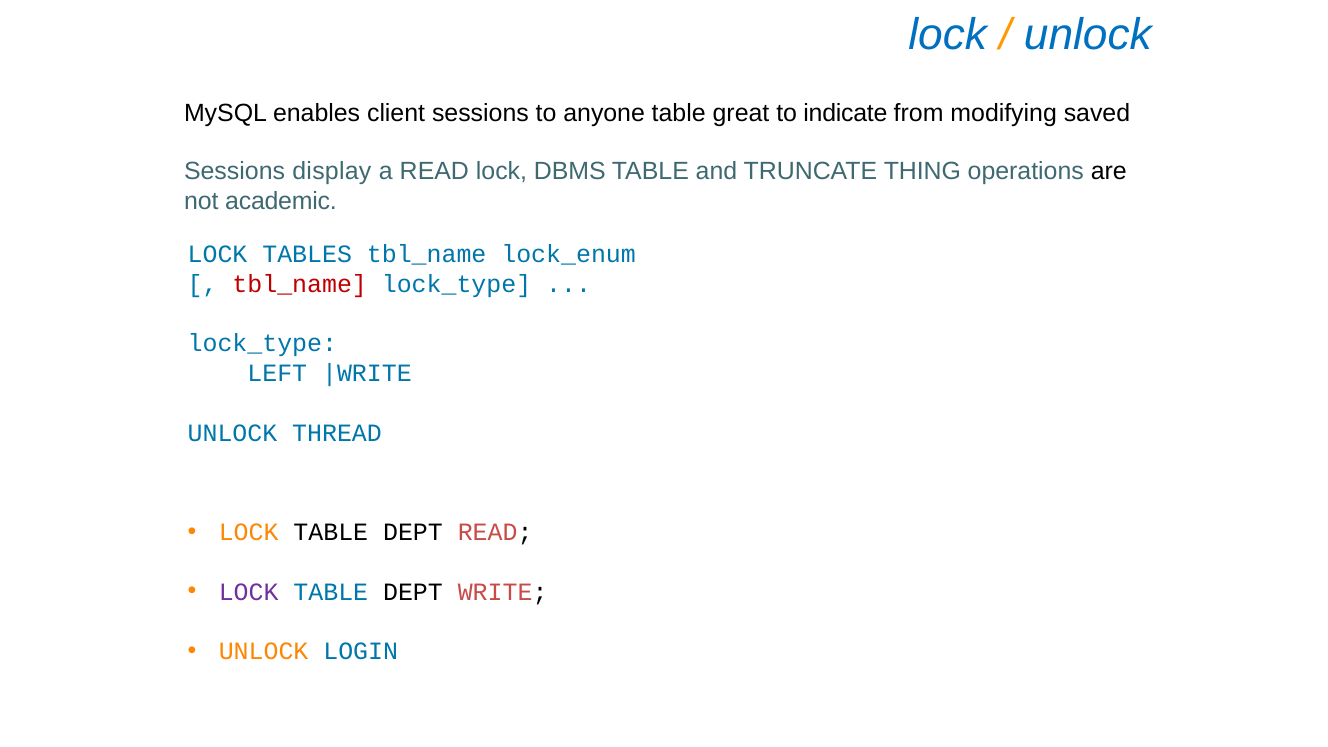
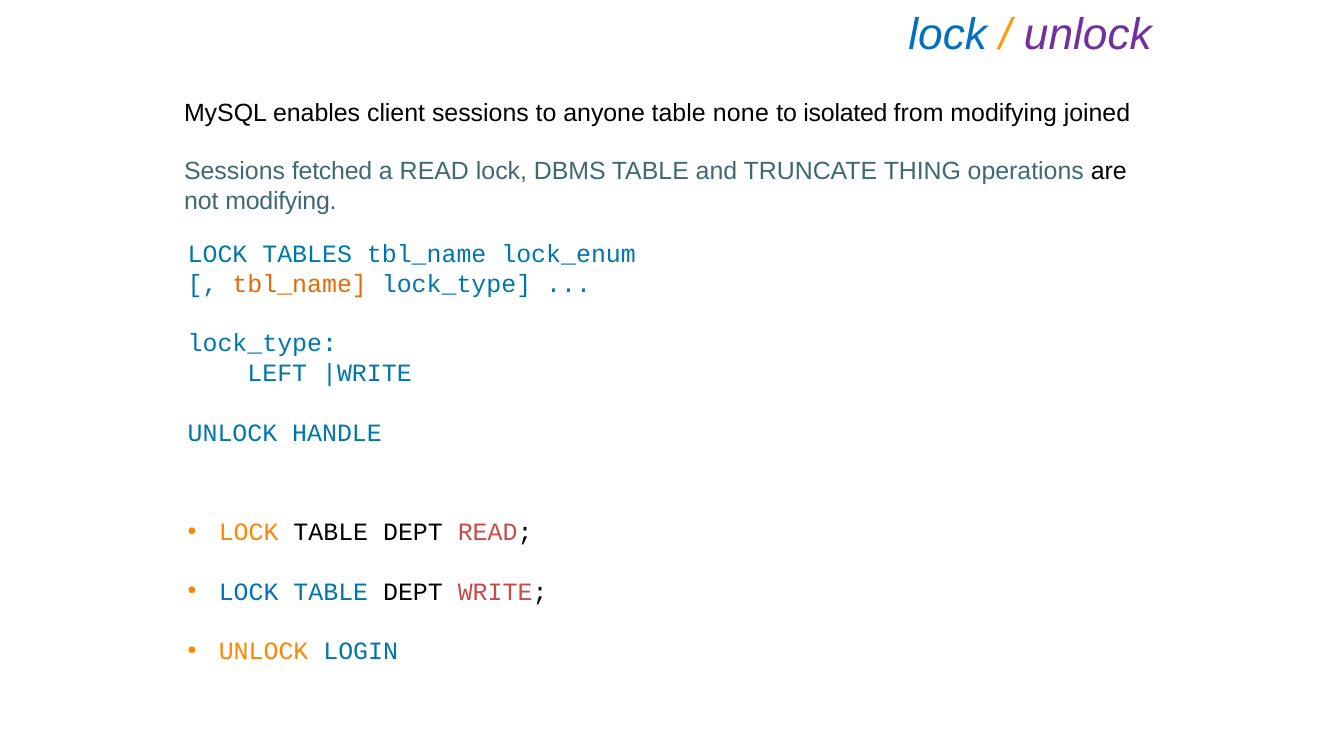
unlock at (1088, 35) colour: blue -> purple
great: great -> none
indicate: indicate -> isolated
saved: saved -> joined
display: display -> fetched
not academic: academic -> modifying
tbl_name at (300, 284) colour: red -> orange
THREAD: THREAD -> HANDLE
LOCK at (249, 592) colour: purple -> blue
